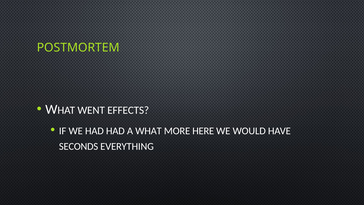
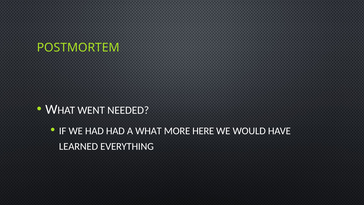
EFFECTS: EFFECTS -> NEEDED
SECONDS: SECONDS -> LEARNED
